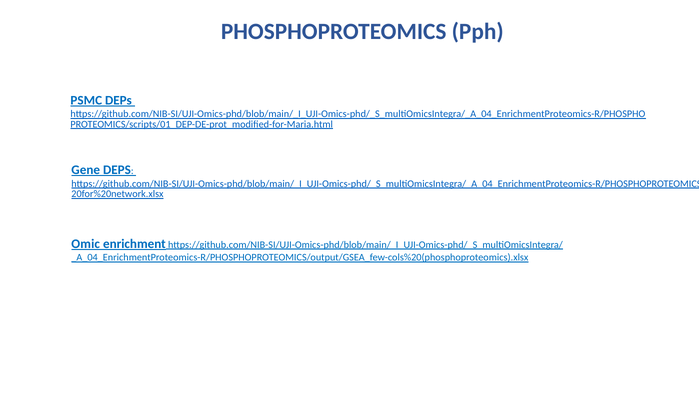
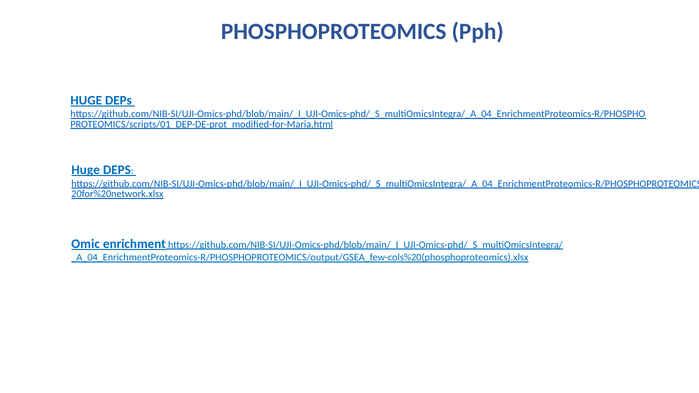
PSMC at (86, 100): PSMC -> HUGE
Gene at (86, 170): Gene -> Huge
